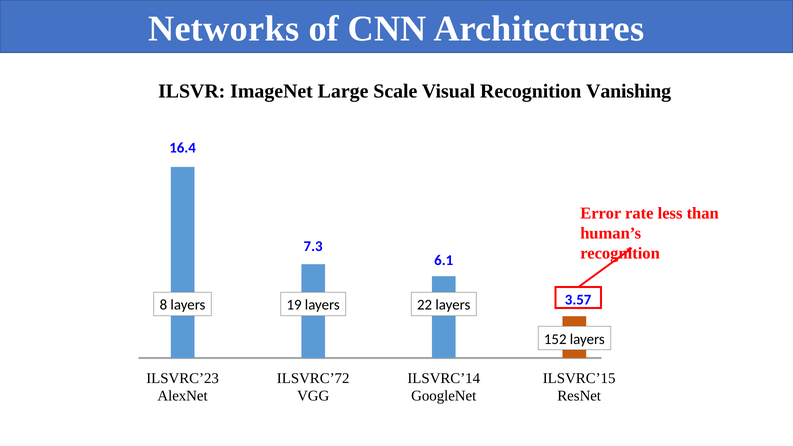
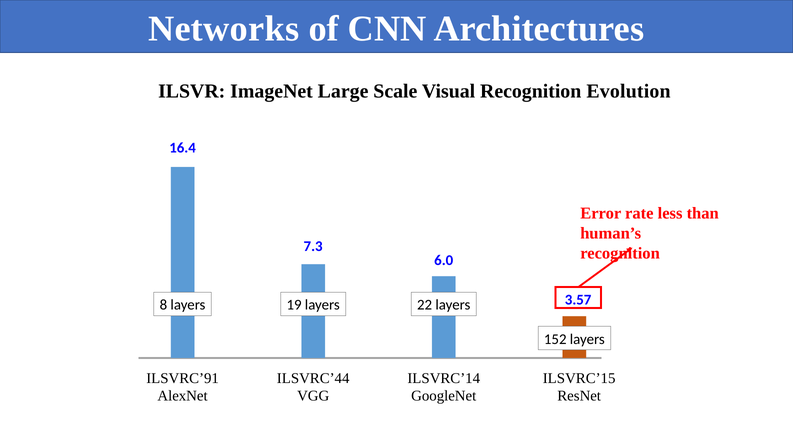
Vanishing: Vanishing -> Evolution
6.1: 6.1 -> 6.0
ILSVRC’23: ILSVRC’23 -> ILSVRC’91
ILSVRC’72: ILSVRC’72 -> ILSVRC’44
